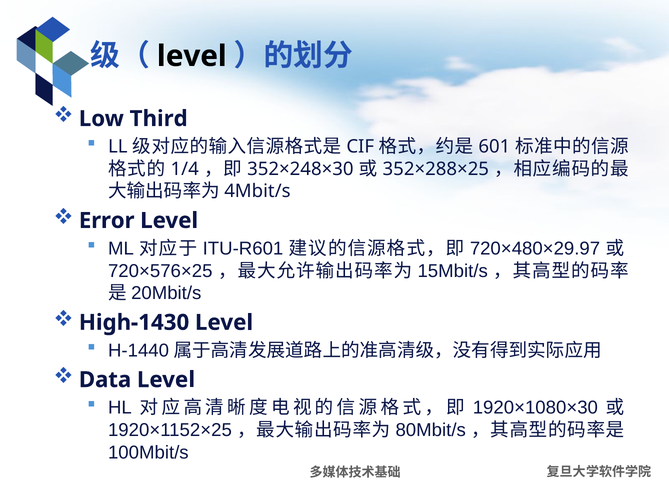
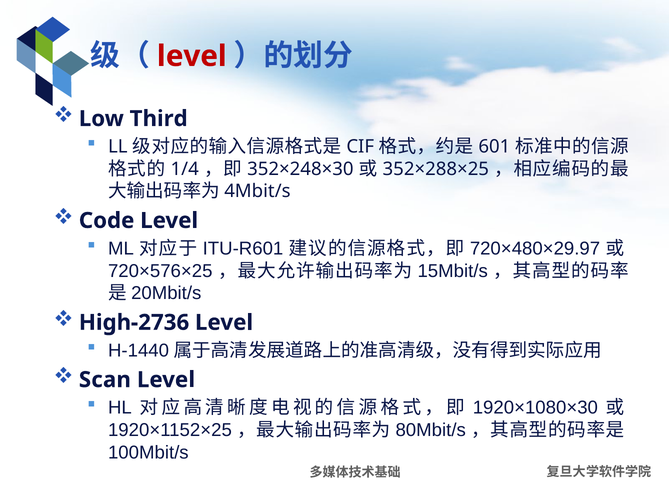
level at (192, 56) colour: black -> red
Error: Error -> Code
High-1430: High-1430 -> High-2736
Data: Data -> Scan
